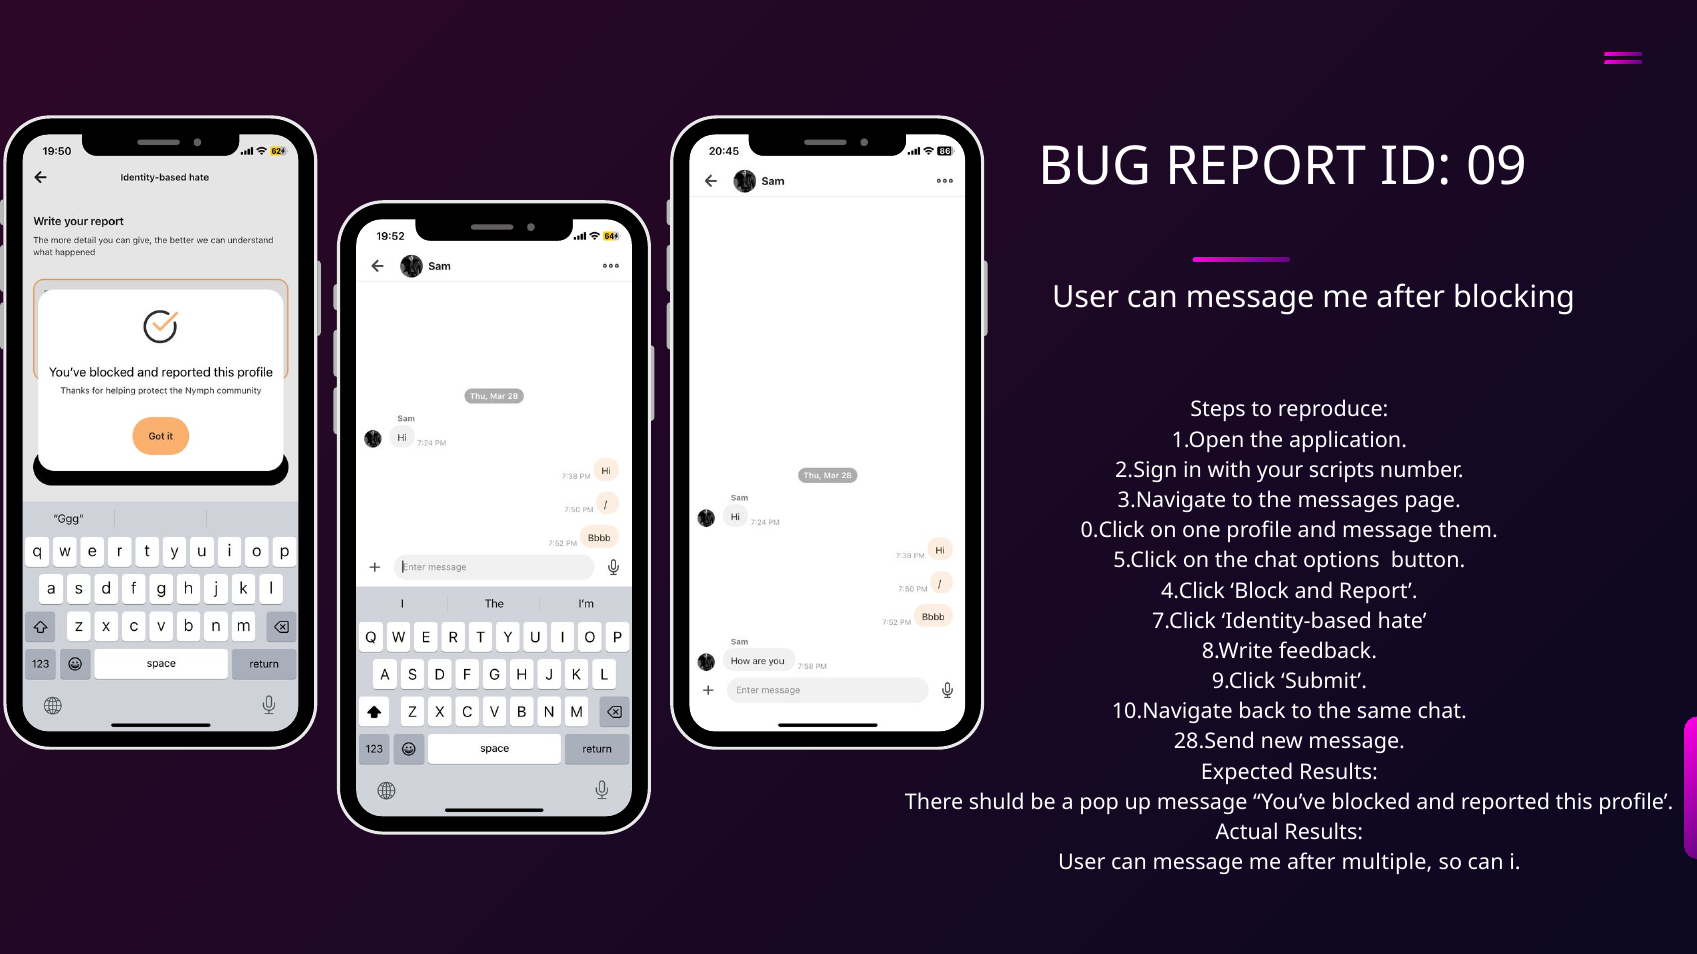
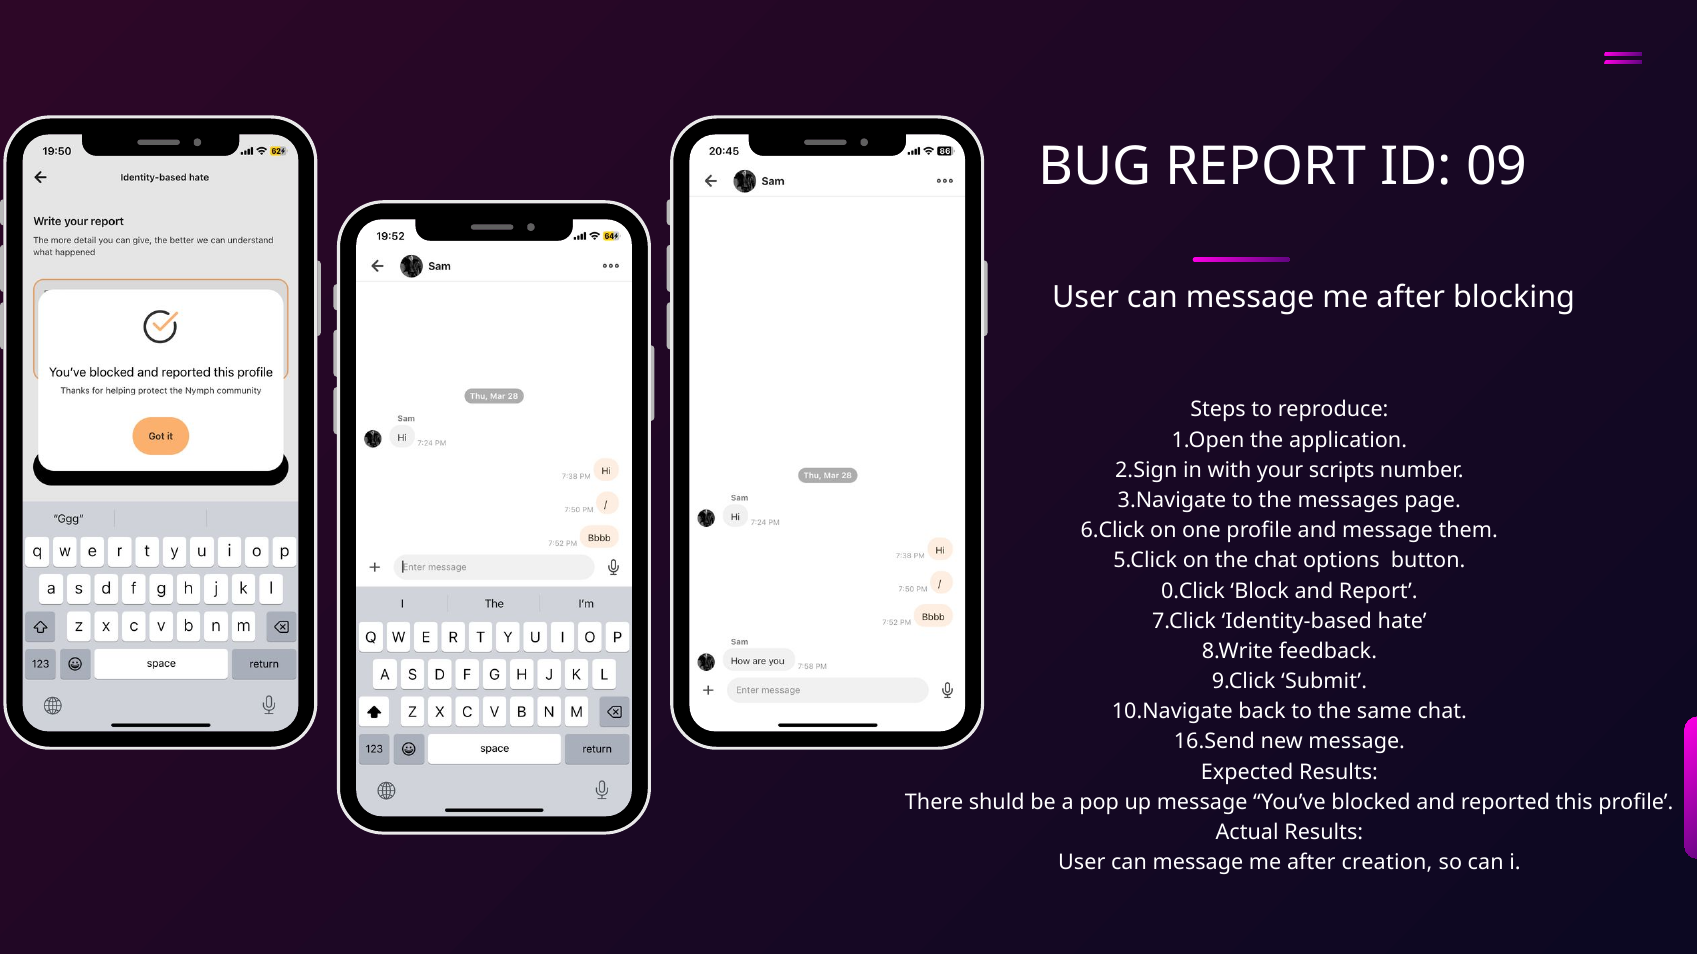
0.Click: 0.Click -> 6.Click
4.Click: 4.Click -> 0.Click
28.Send: 28.Send -> 16.Send
multiple: multiple -> creation
